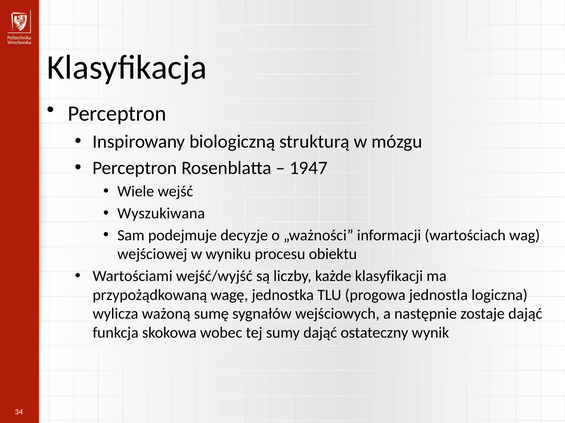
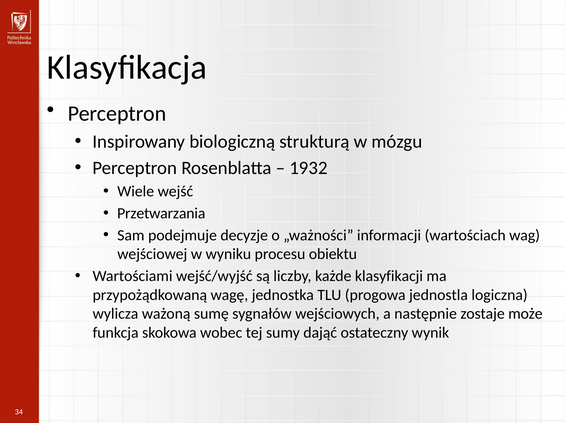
1947: 1947 -> 1932
Wyszukiwana: Wyszukiwana -> Przetwarzania
zostaje dająć: dająć -> może
